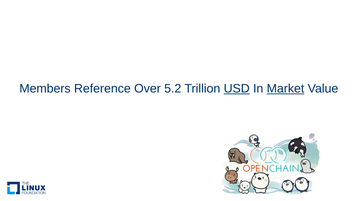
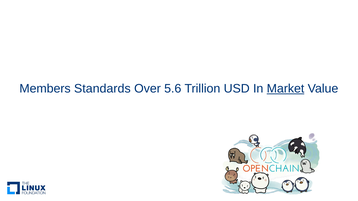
Reference: Reference -> Standards
5.2: 5.2 -> 5.6
USD underline: present -> none
